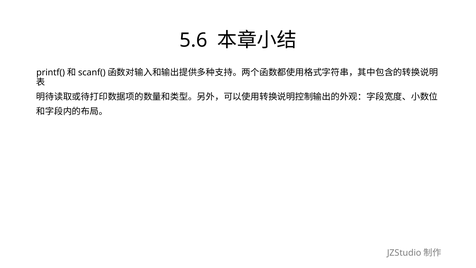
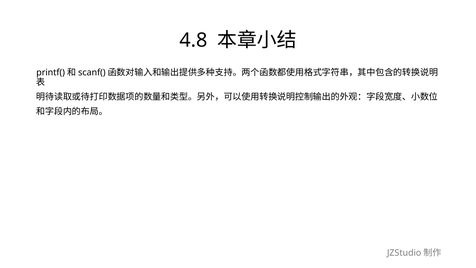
5.6: 5.6 -> 4.8
